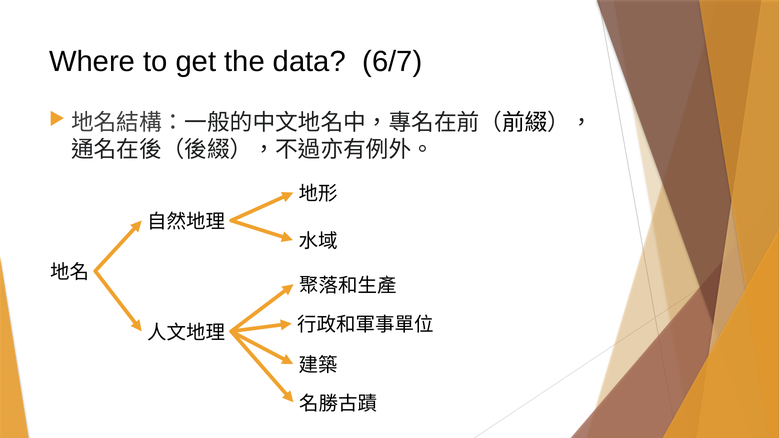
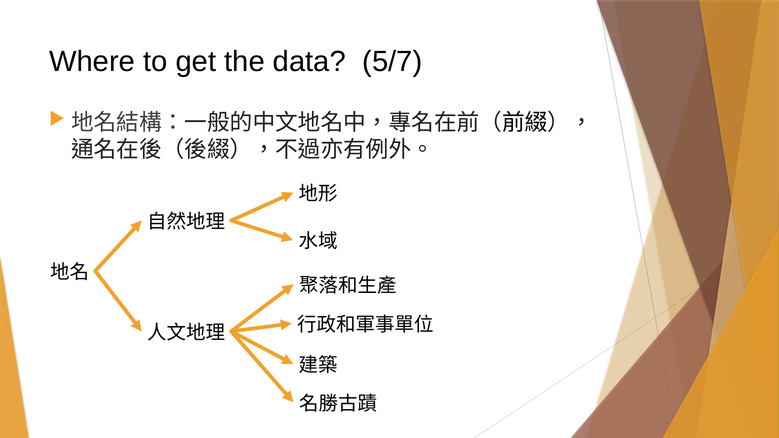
6/7: 6/7 -> 5/7
